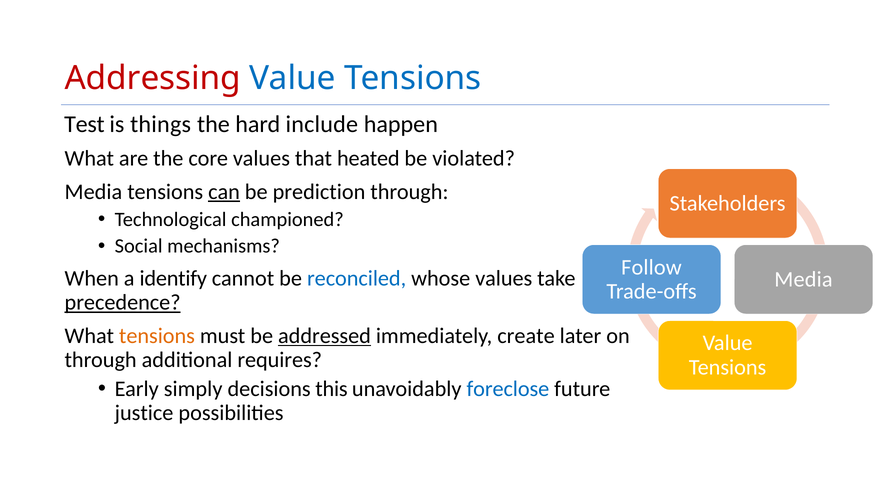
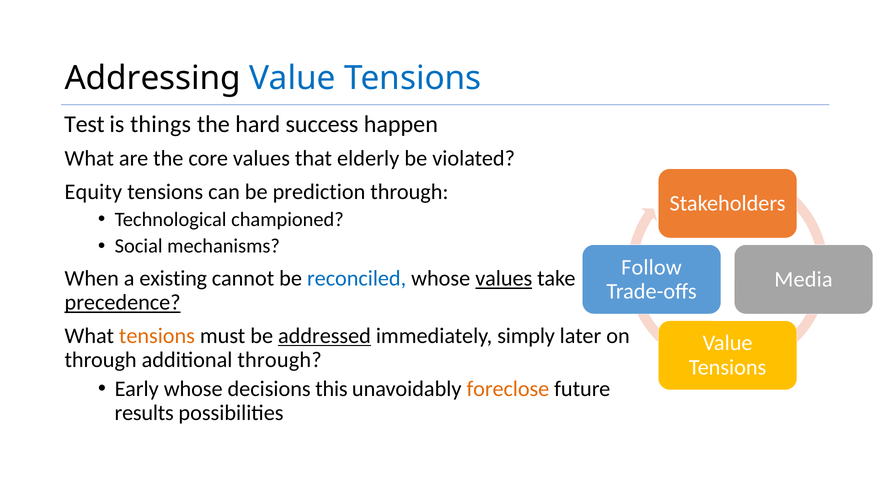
Addressing colour: red -> black
include: include -> success
heated: heated -> elderly
Media at (93, 192): Media -> Equity
can underline: present -> none
identify: identify -> existing
values at (504, 279) underline: none -> present
create: create -> simply
additional requires: requires -> through
Early simply: simply -> whose
foreclose colour: blue -> orange
justice: justice -> results
